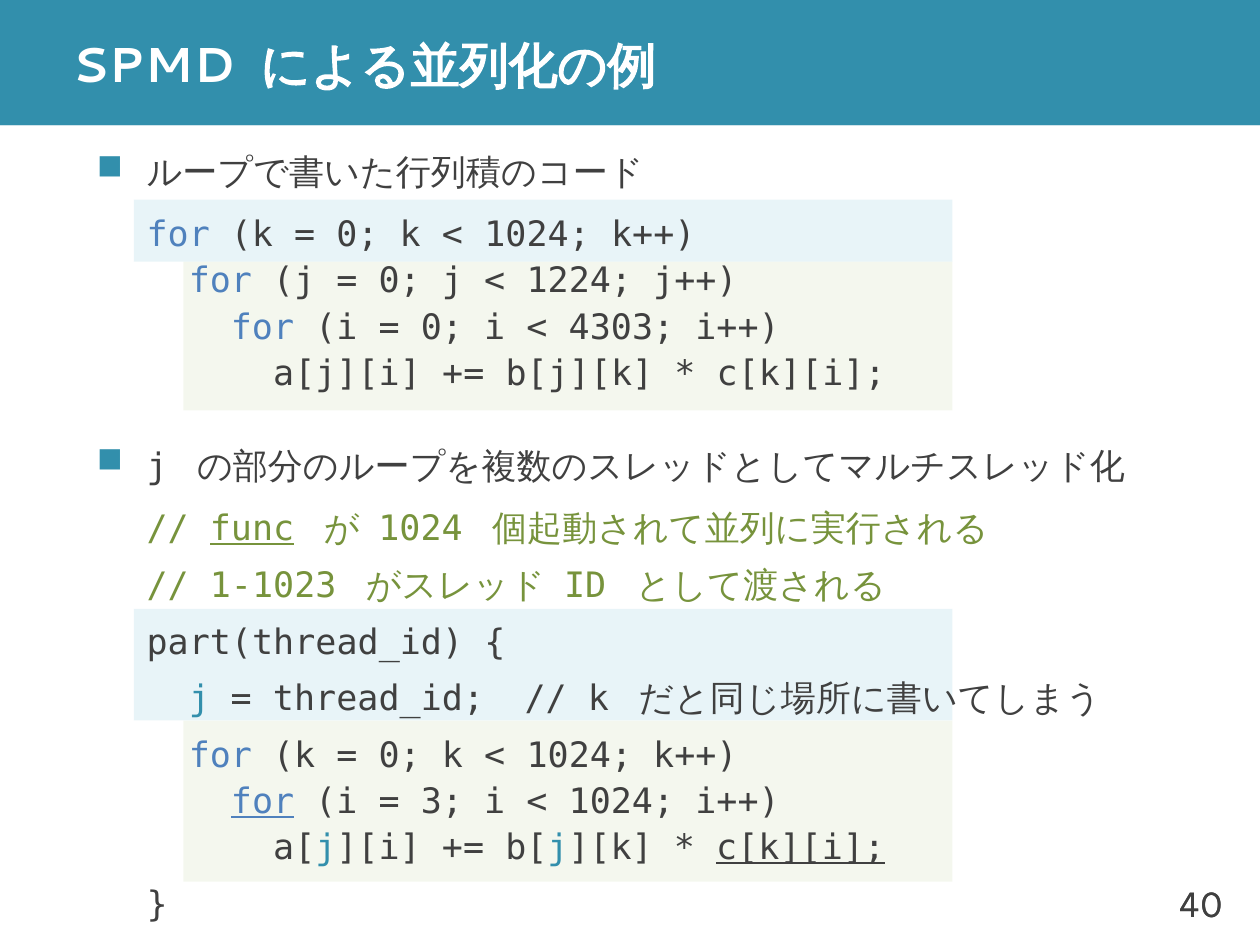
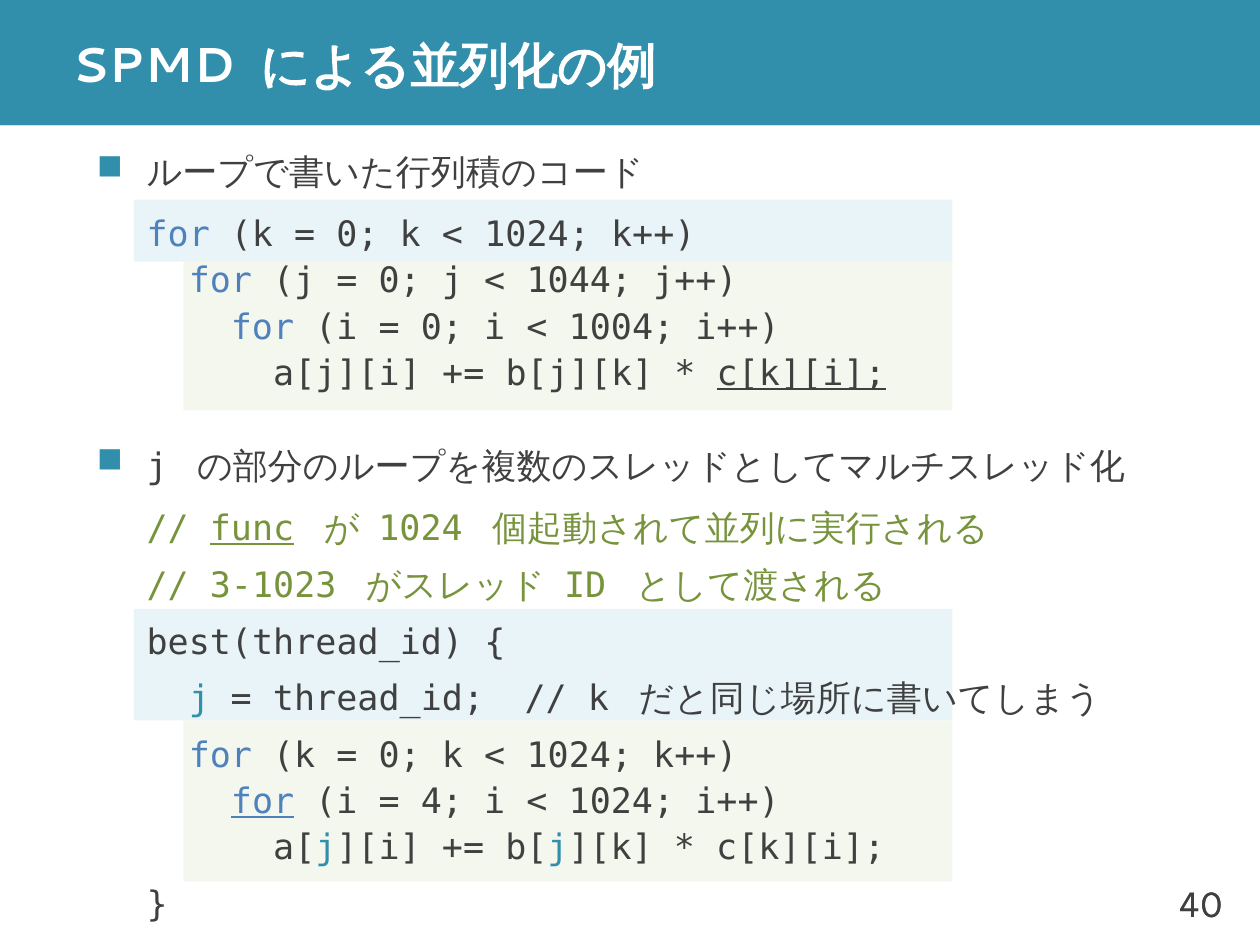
1224: 1224 -> 1044
4303: 4303 -> 1004
c[k][i at (801, 374) underline: none -> present
1-1023: 1-1023 -> 3-1023
part(thread_id: part(thread_id -> best(thread_id
3: 3 -> 4
c[k][i at (801, 848) underline: present -> none
